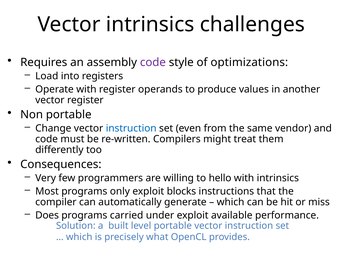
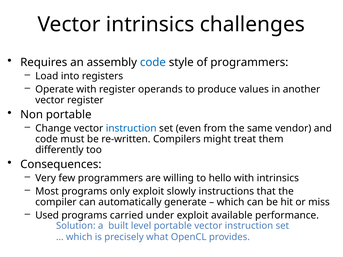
code at (153, 62) colour: purple -> blue
of optimizations: optimizations -> programmers
blocks: blocks -> slowly
Does: Does -> Used
